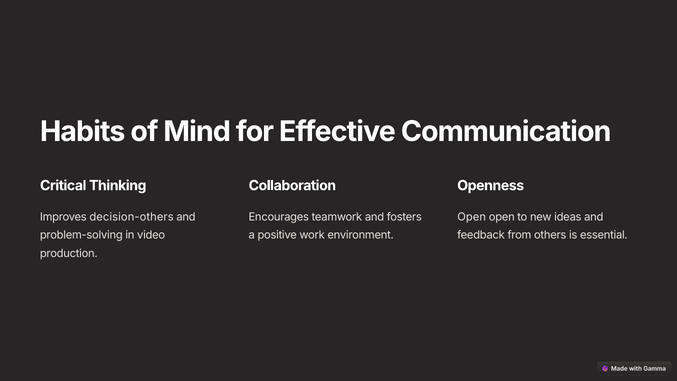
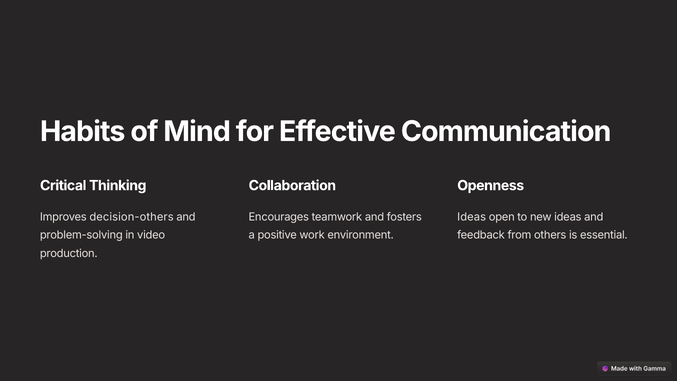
Open at (472, 217): Open -> Ideas
